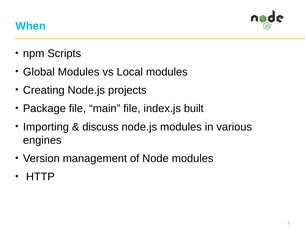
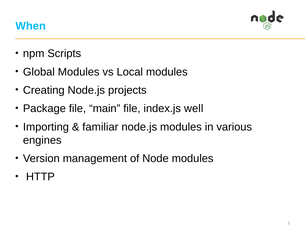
built: built -> well
discuss: discuss -> familiar
